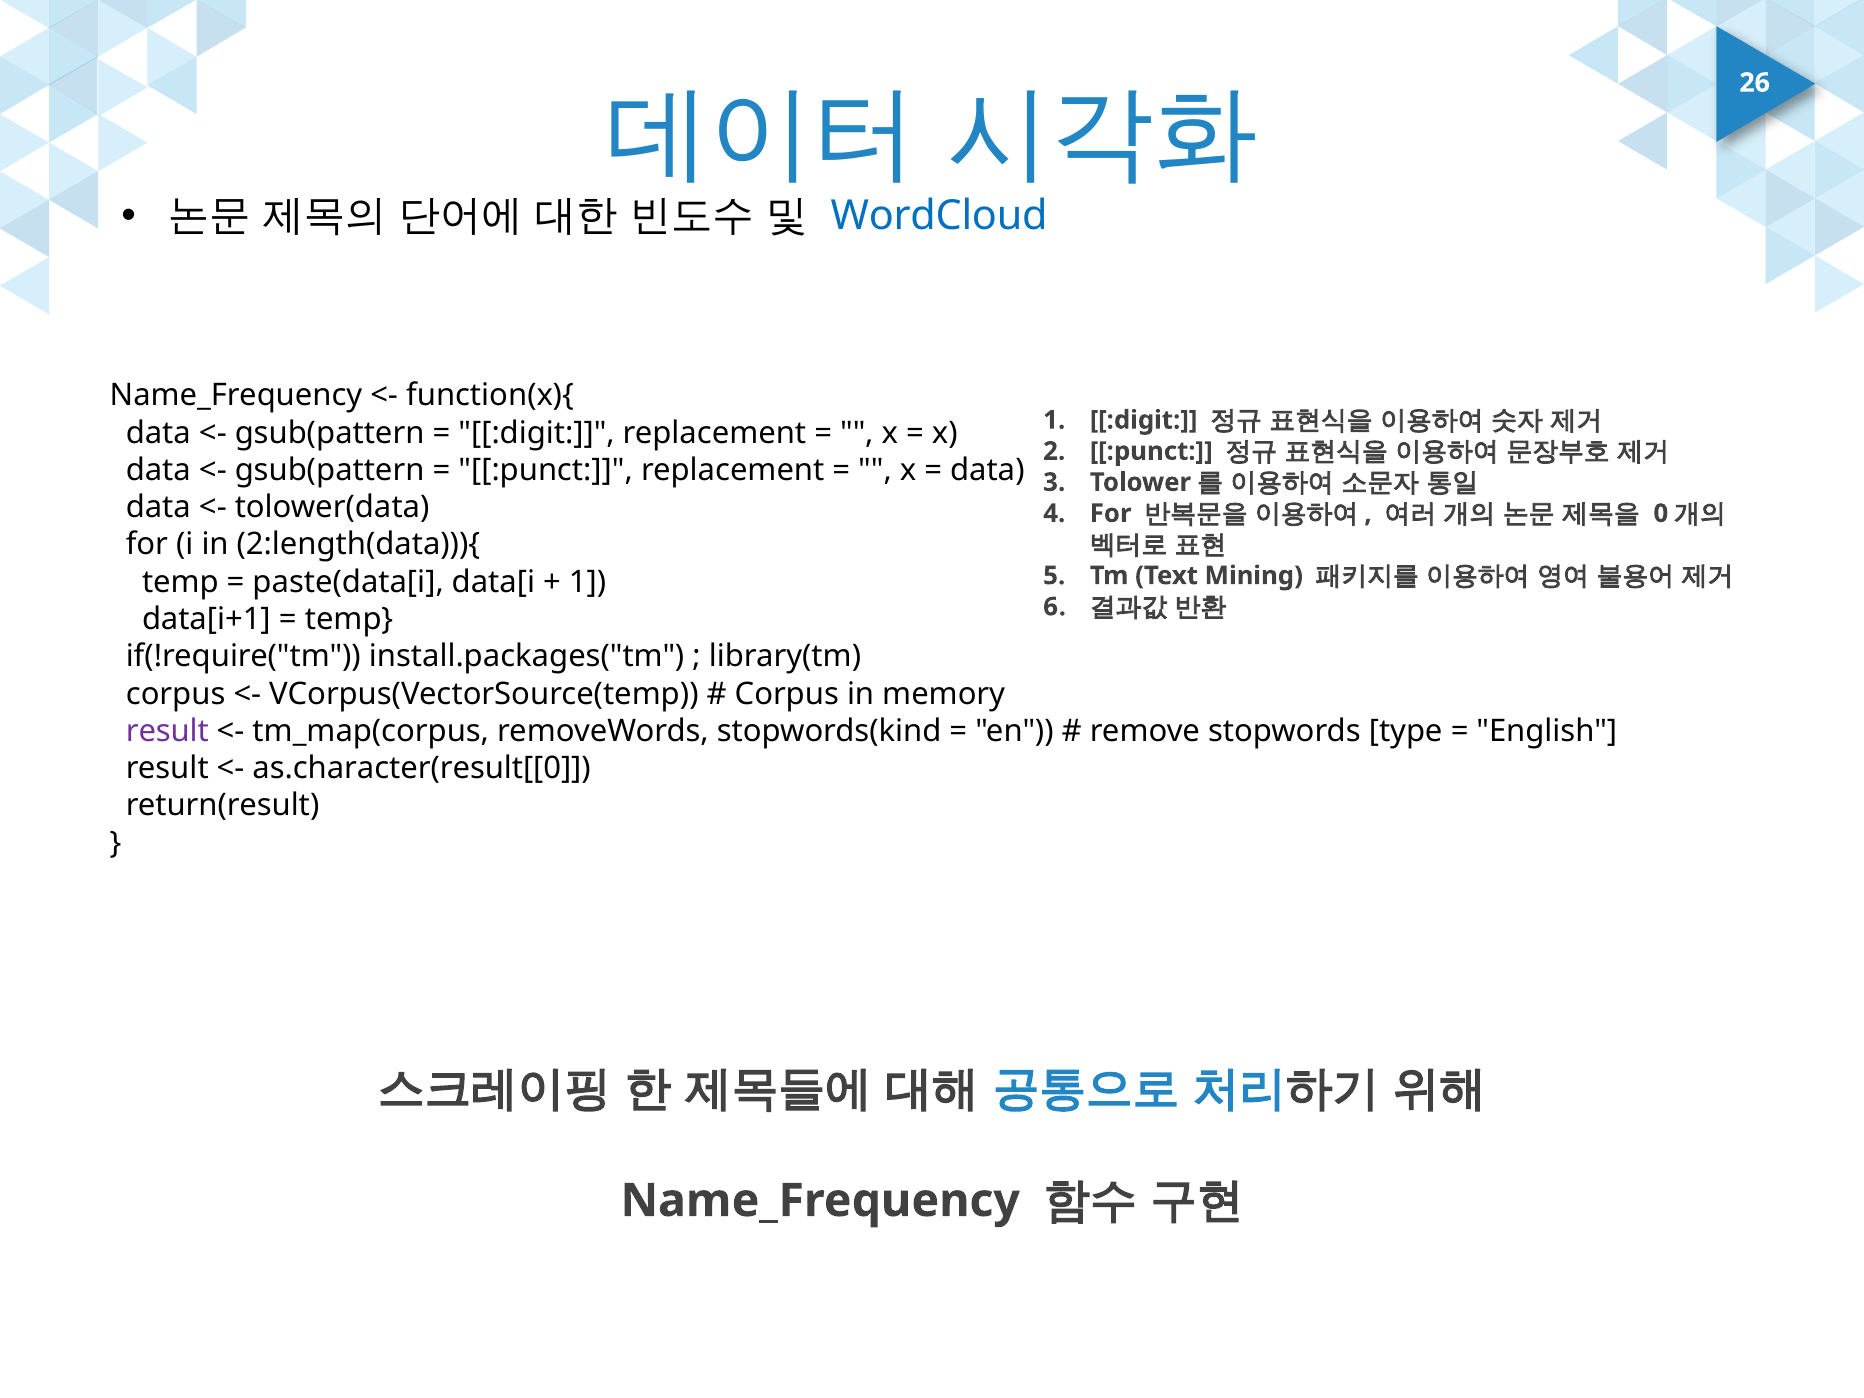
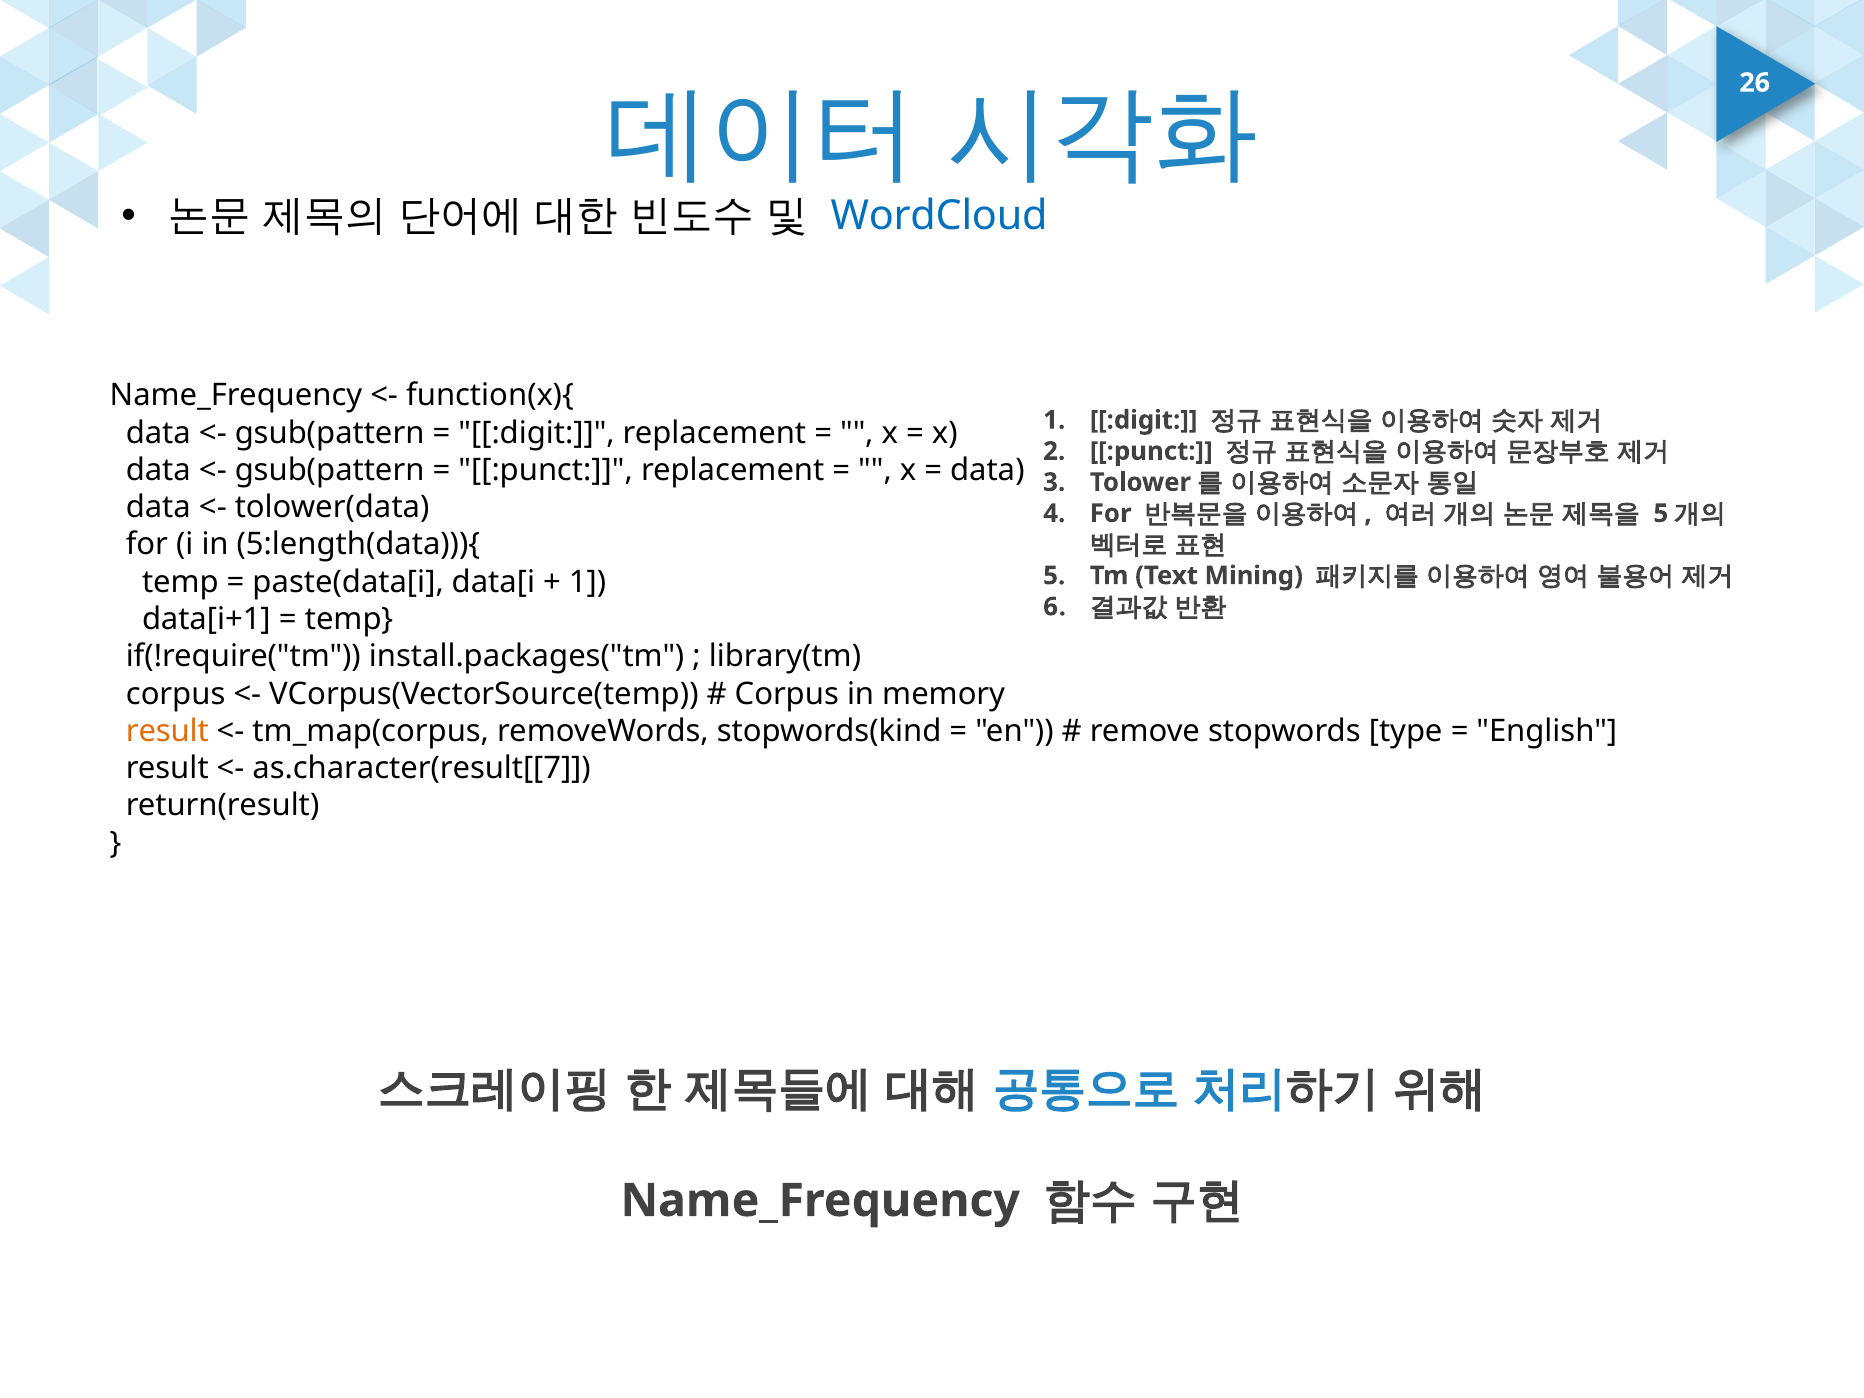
0 at (1661, 513): 0 -> 5
2:length(data))){: 2:length(data))){ -> 5:length(data))){
result at (167, 731) colour: purple -> orange
as.character(result[[0: as.character(result[[0 -> as.character(result[[7
